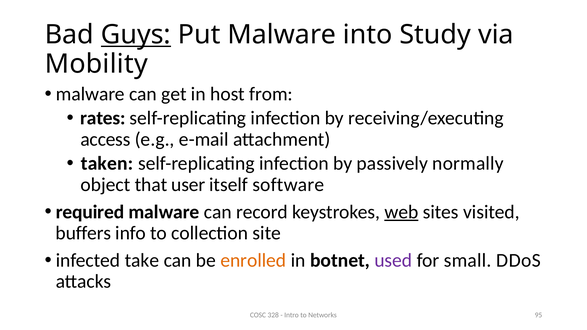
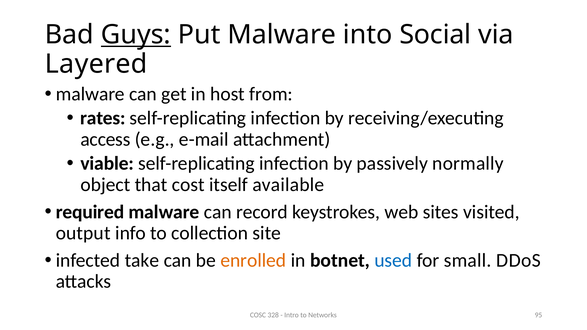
Study: Study -> Social
Mobility: Mobility -> Layered
taken: taken -> viable
user: user -> cost
software: software -> available
web underline: present -> none
buffers: buffers -> output
used colour: purple -> blue
